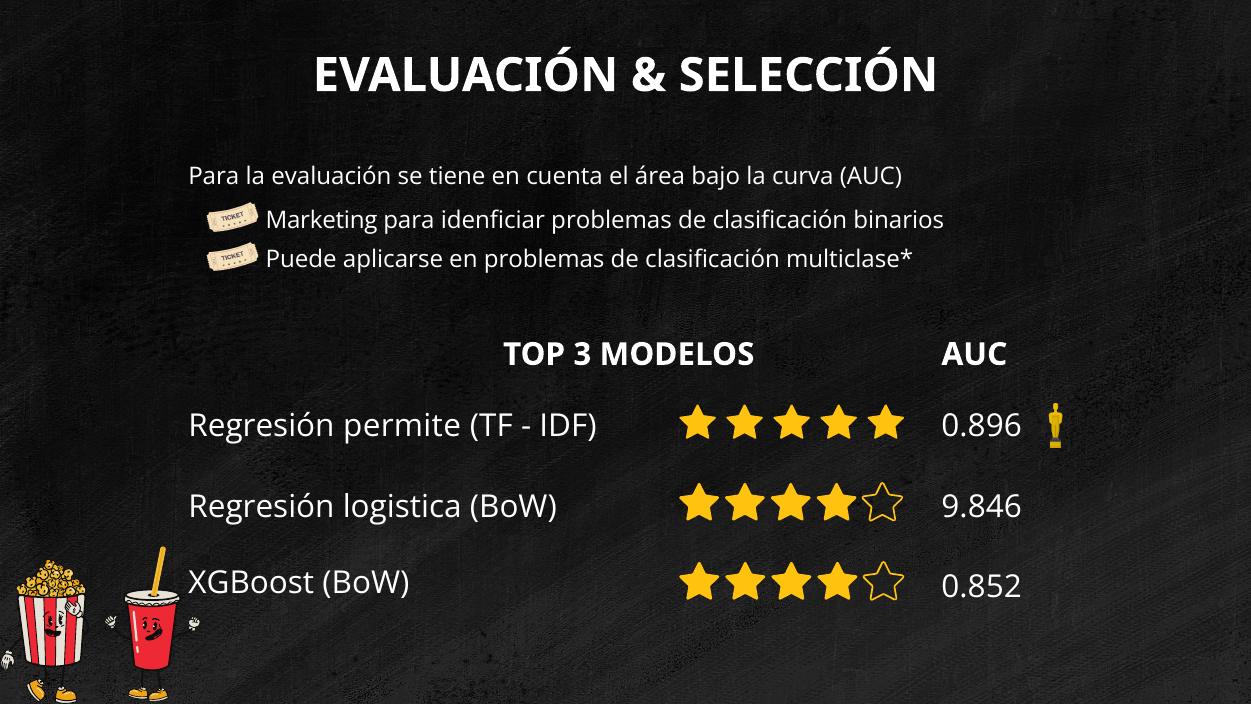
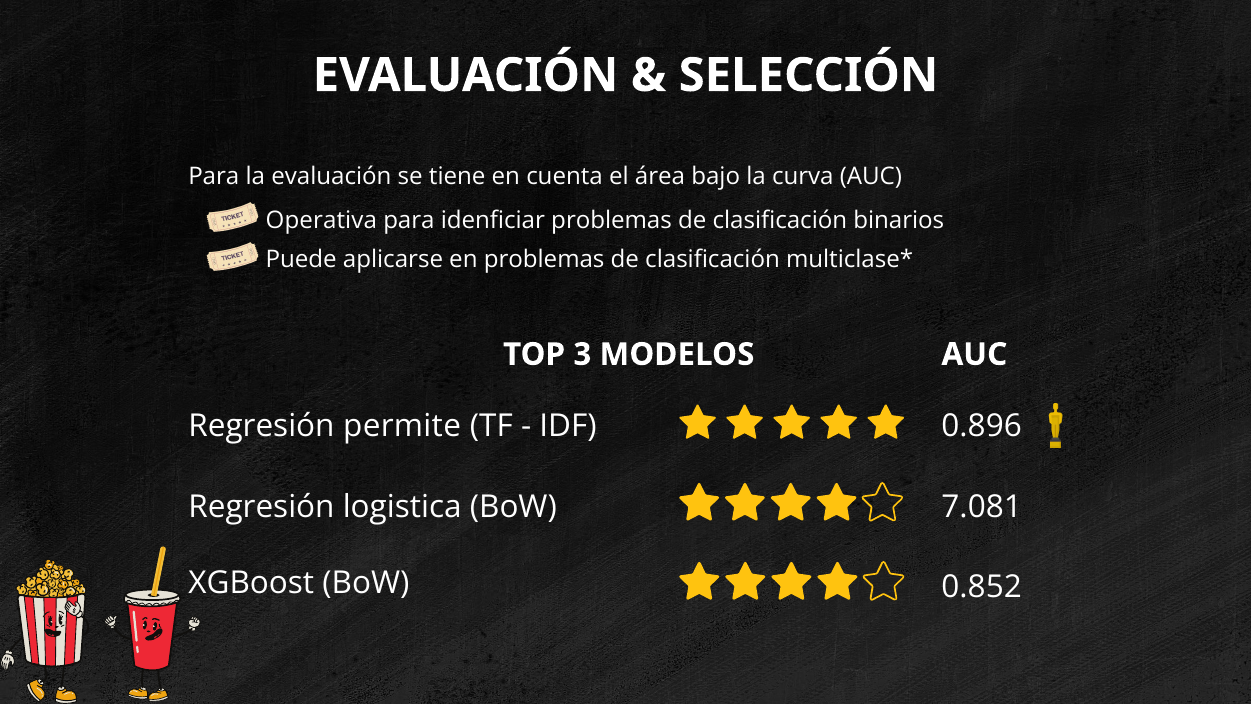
Marketing: Marketing -> Operativa
9.846: 9.846 -> 7.081
